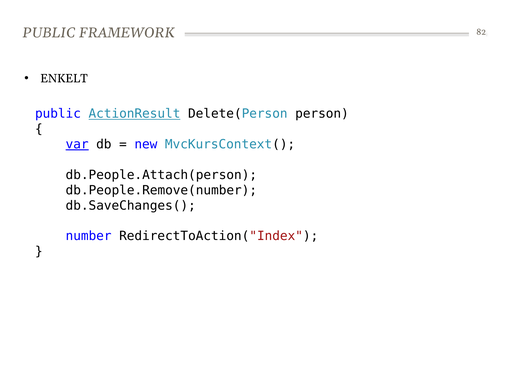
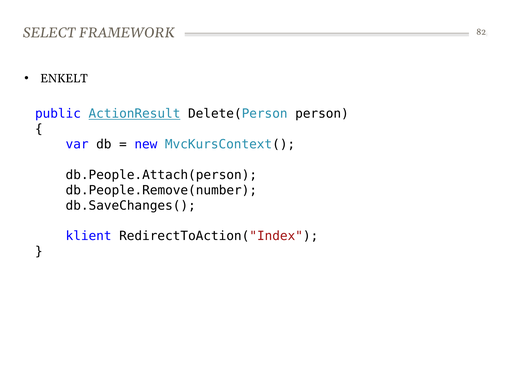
PUBLIC at (49, 33): PUBLIC -> SELECT
var underline: present -> none
number: number -> klient
